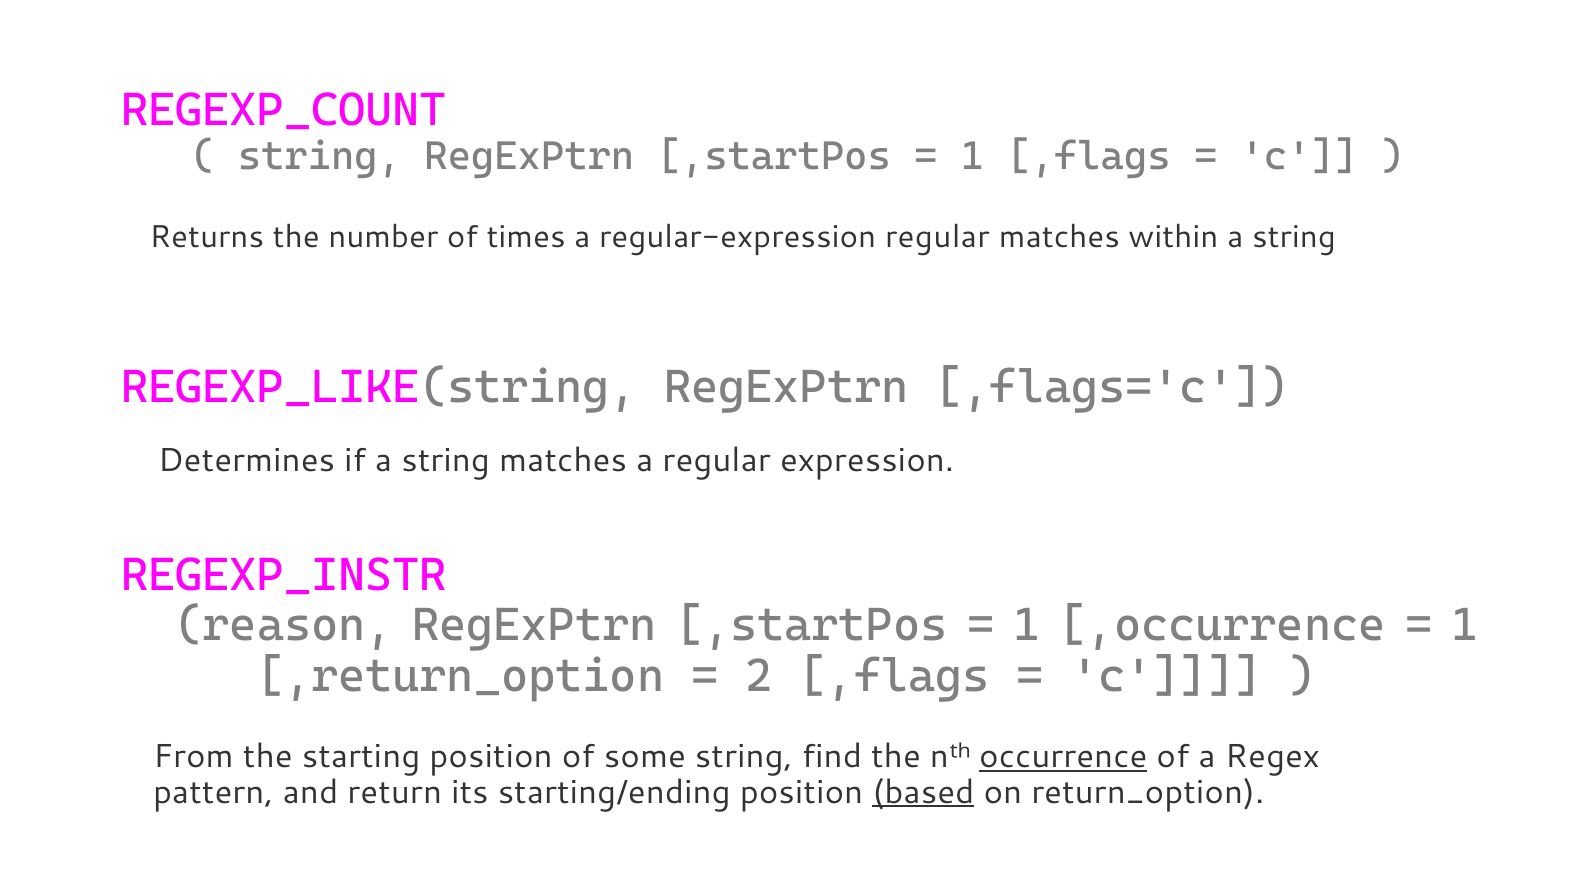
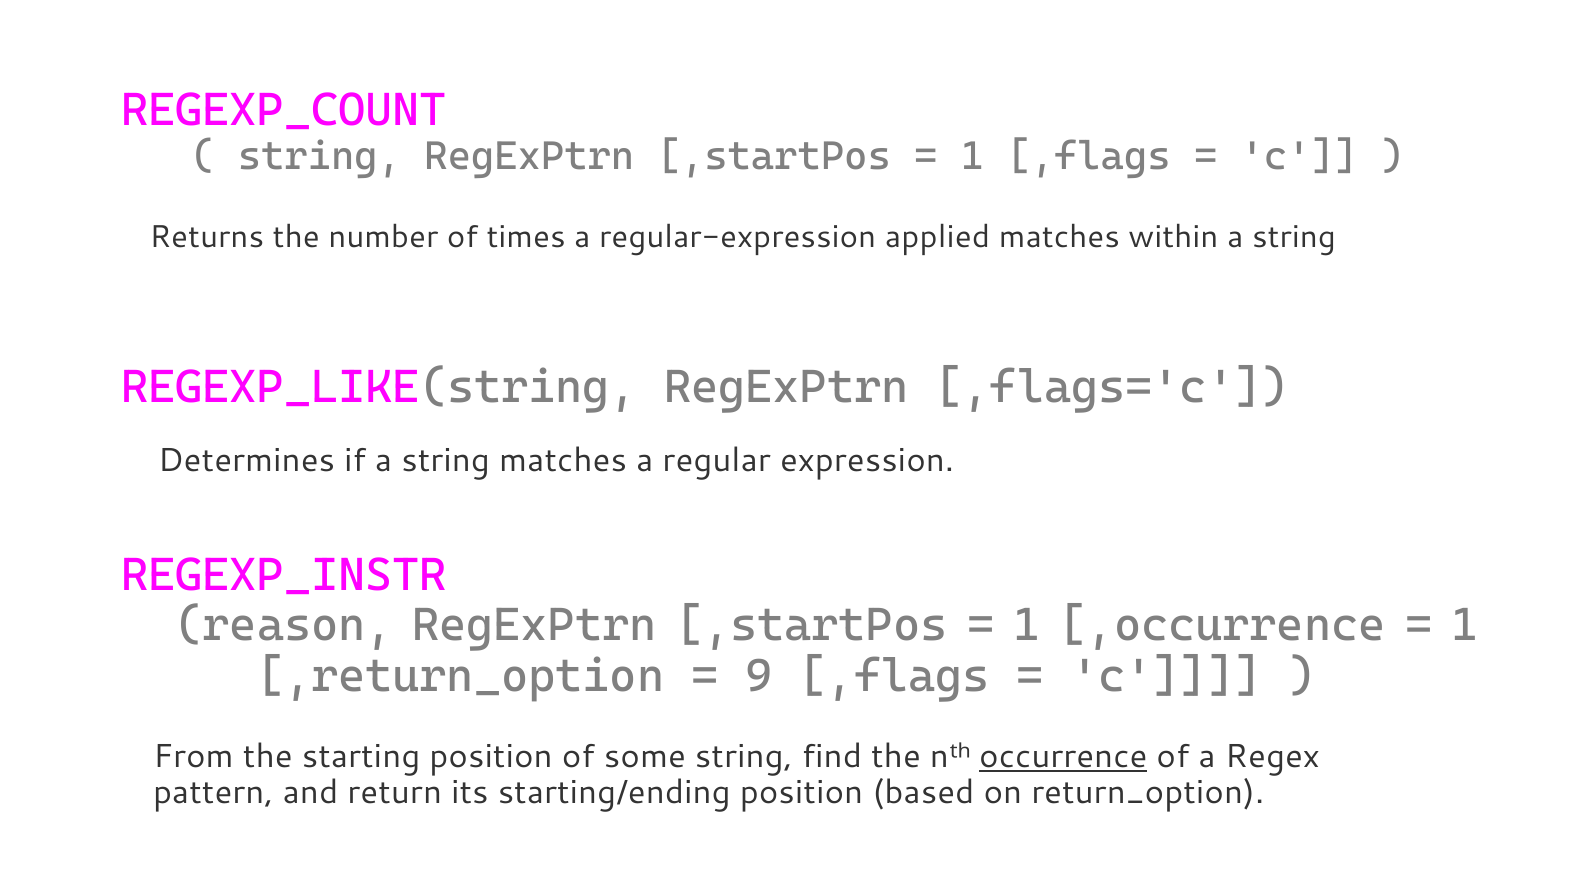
regular-expression regular: regular -> applied
2: 2 -> 9
based underline: present -> none
